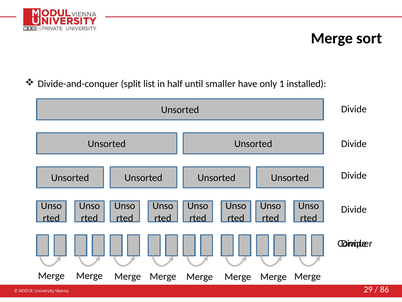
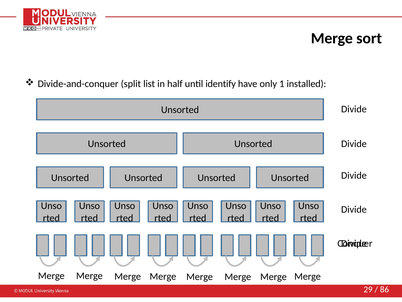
smaller: smaller -> identify
